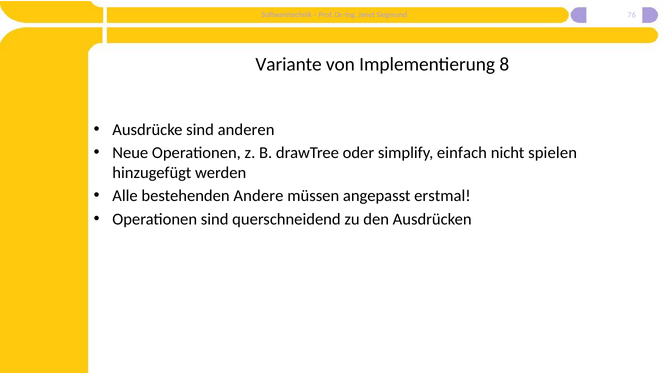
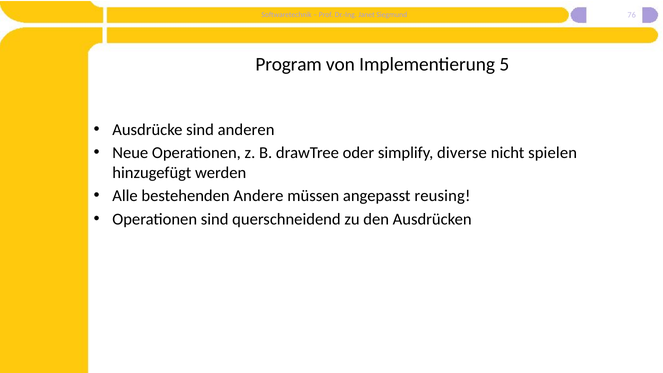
Variante: Variante -> Program
8: 8 -> 5
einfach: einfach -> diverse
erstmal: erstmal -> reusing
